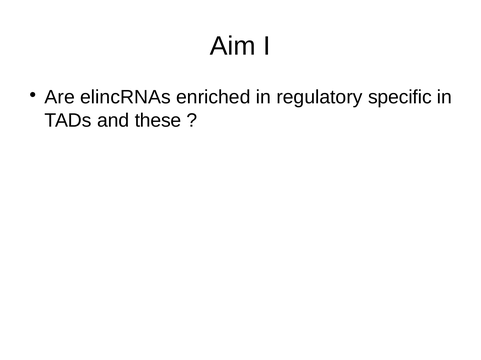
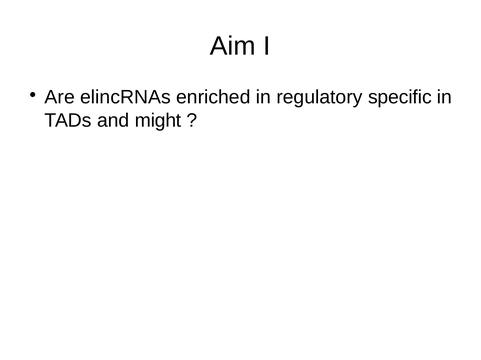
these: these -> might
